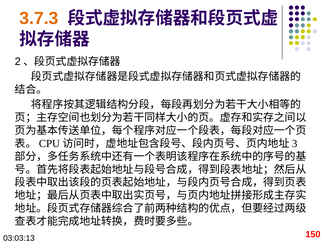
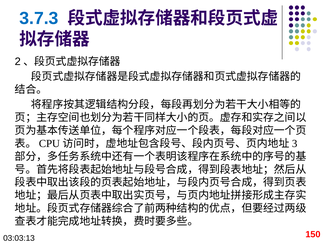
3.7.3 colour: orange -> blue
